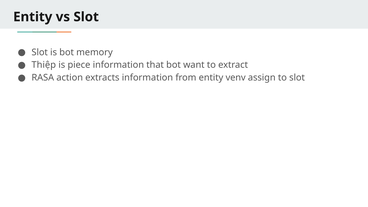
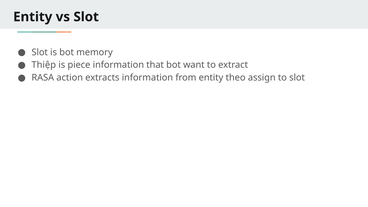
venv: venv -> theo
